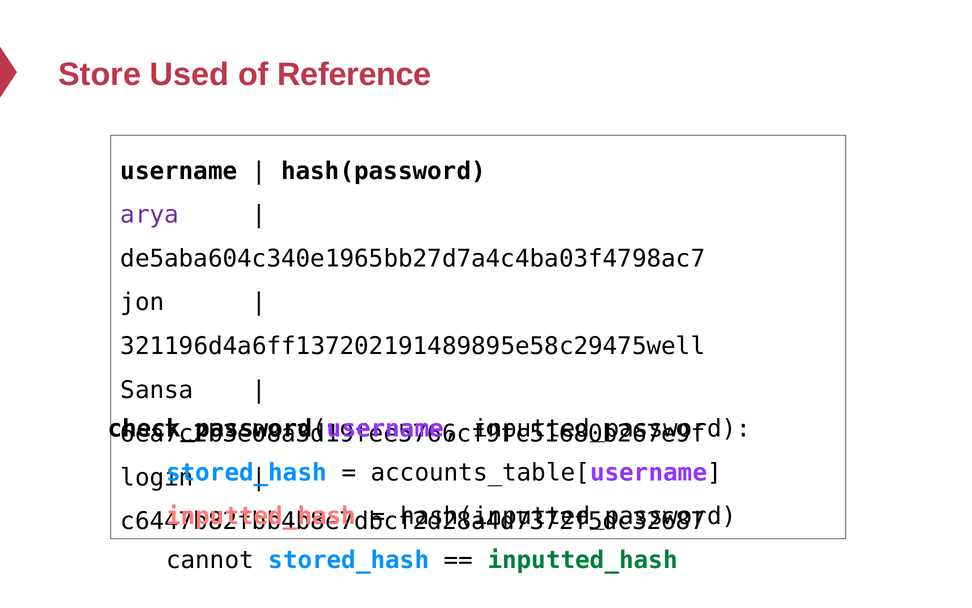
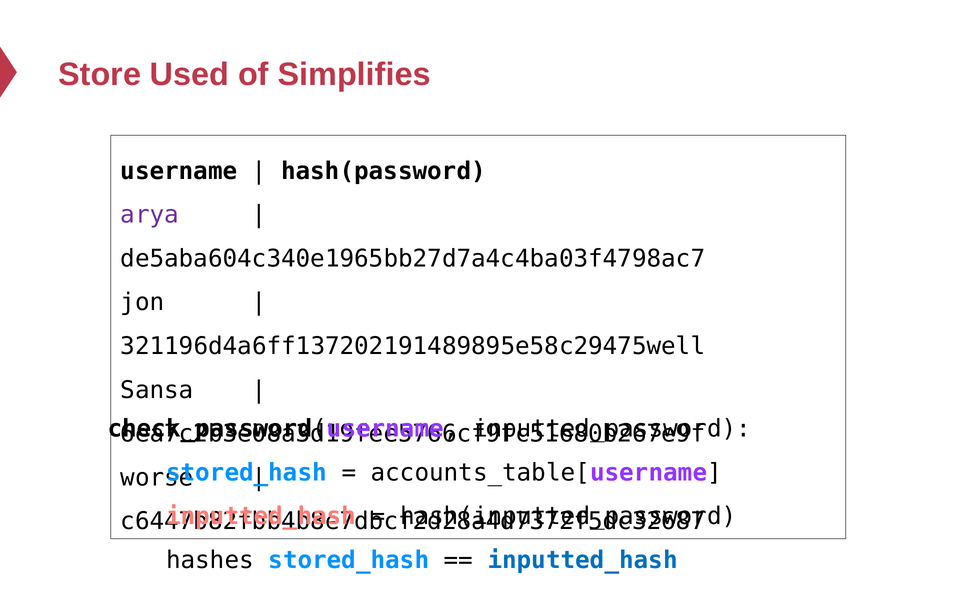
Reference: Reference -> Simplifies
login: login -> worse
cannot: cannot -> hashes
inputted_hash at (583, 560) colour: green -> blue
